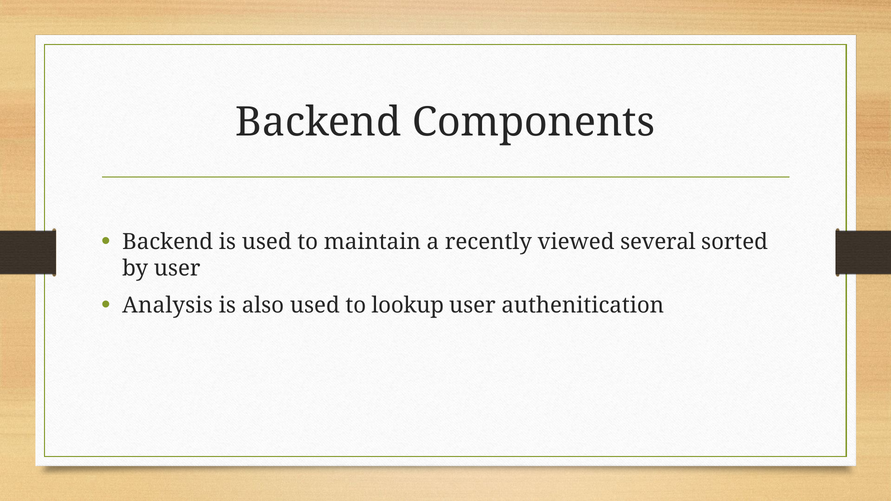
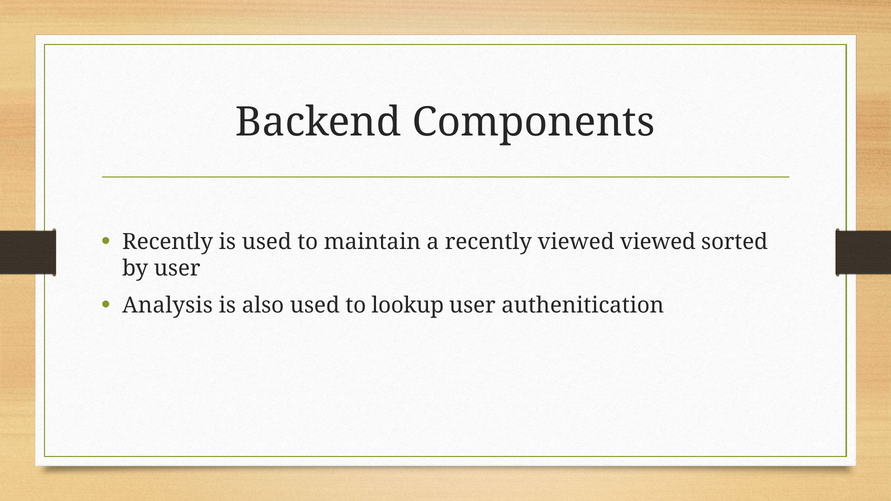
Backend at (168, 242): Backend -> Recently
viewed several: several -> viewed
